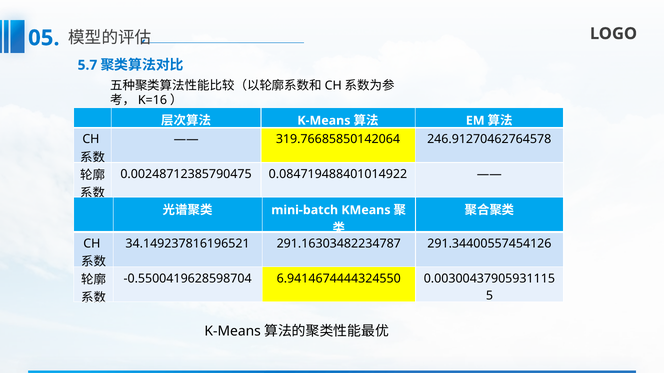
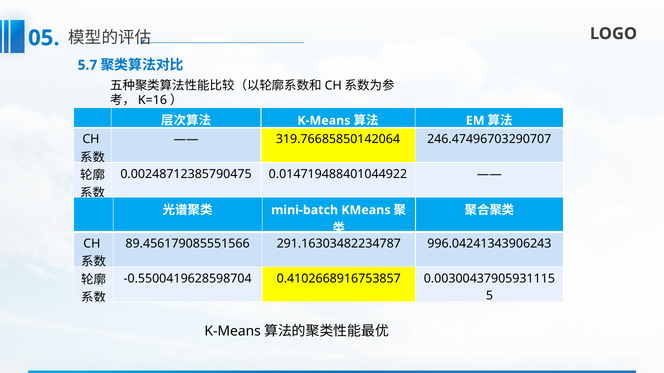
246.91270462764578: 246.91270462764578 -> 246.47496703290707
0.084719488401014922: 0.084719488401014922 -> 0.014719488401044922
34.149237816196521: 34.149237816196521 -> 89.456179085551566
291.34400557454126: 291.34400557454126 -> 996.04241343906243
6.9414674444324550: 6.9414674444324550 -> 0.4102668916753857
